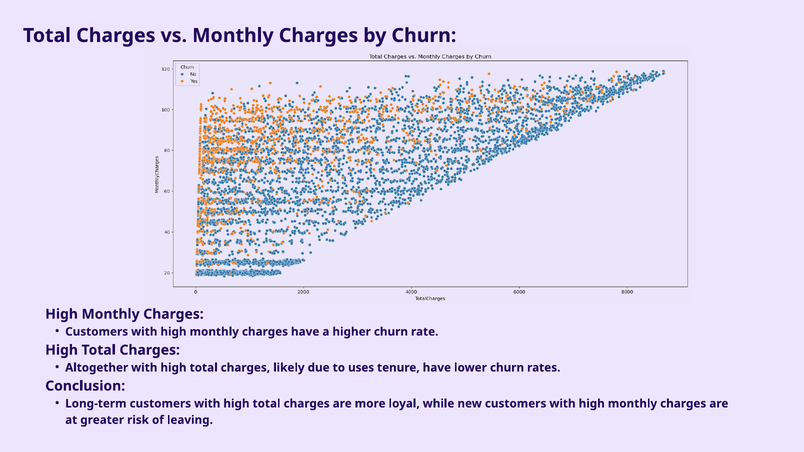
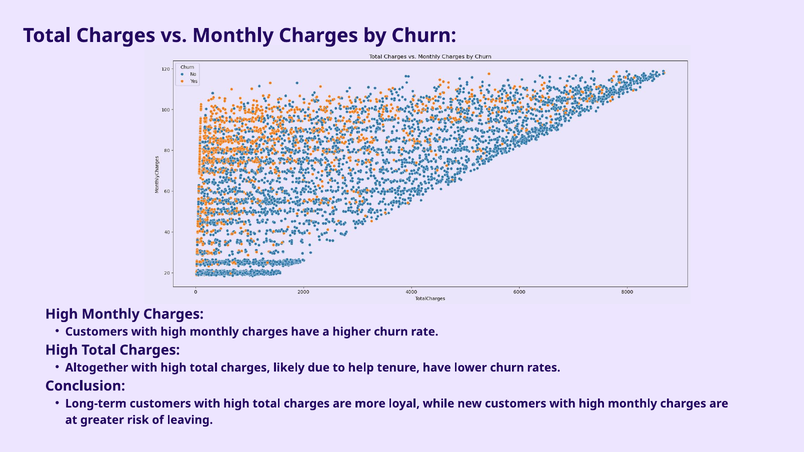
uses: uses -> help
